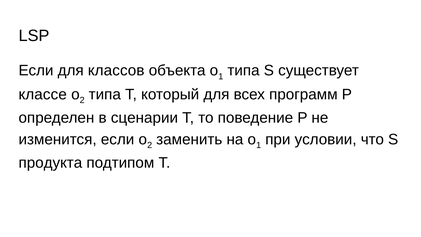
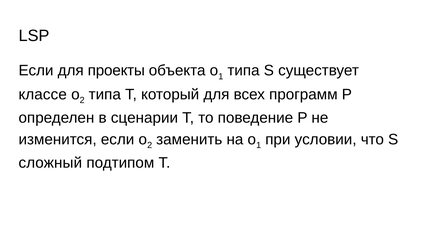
классов: классов -> проекты
продукта: продукта -> сложный
